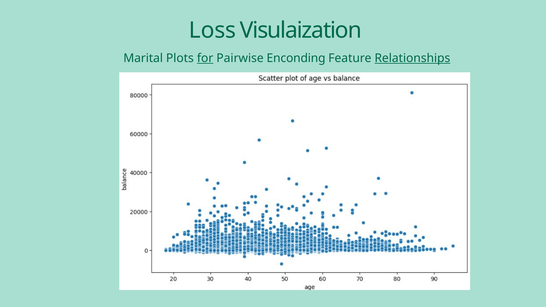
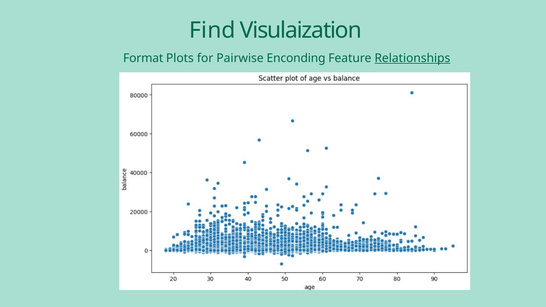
Loss: Loss -> Find
Marital: Marital -> Format
for underline: present -> none
